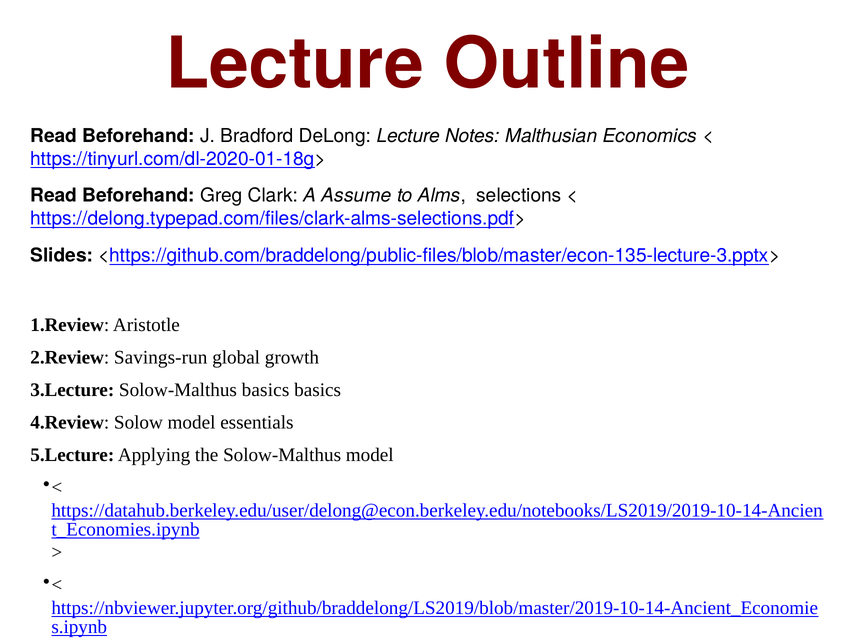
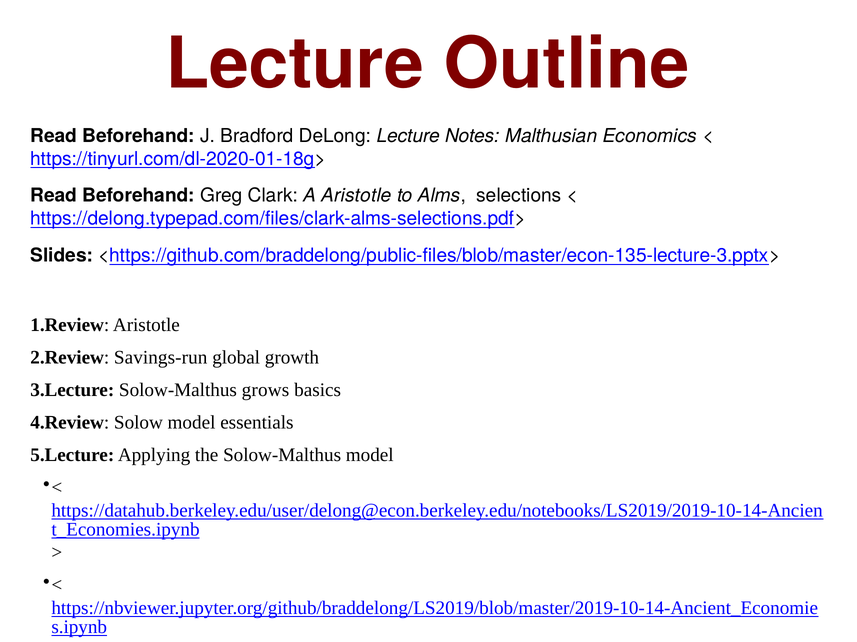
A Assume: Assume -> Aristotle
Solow-Malthus basics: basics -> grows
